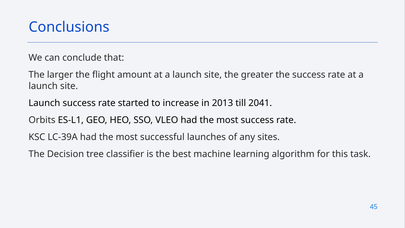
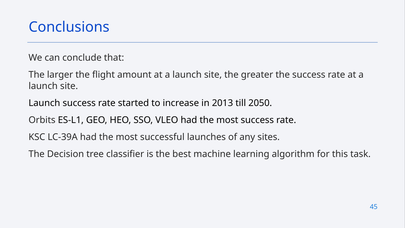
2041: 2041 -> 2050
